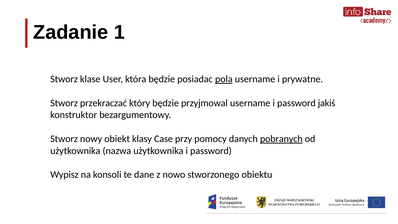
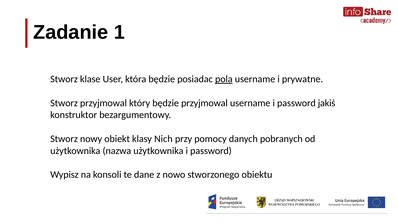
Stworz przekraczać: przekraczać -> przyjmowal
Case: Case -> Nich
pobranych underline: present -> none
